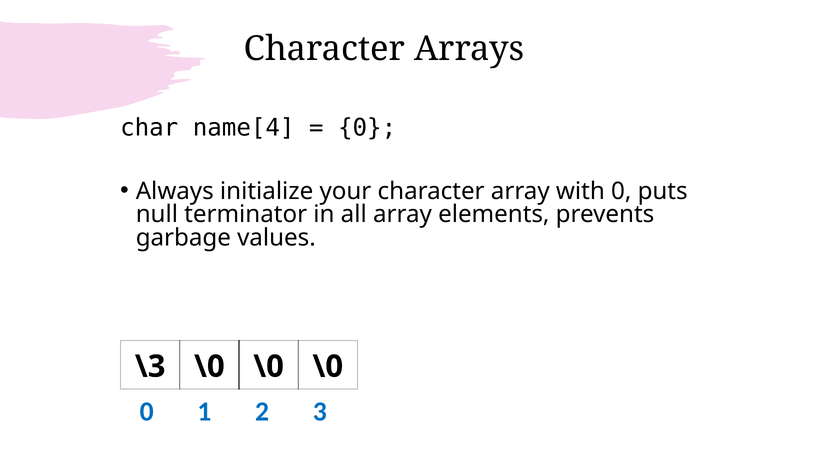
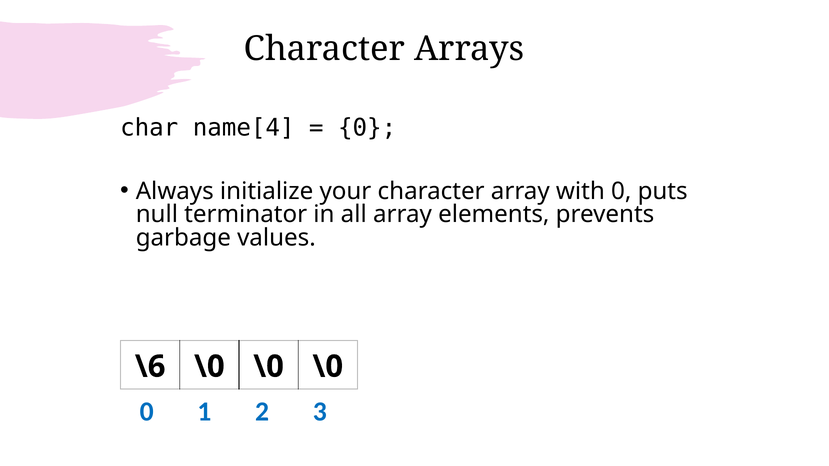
\3: \3 -> \6
